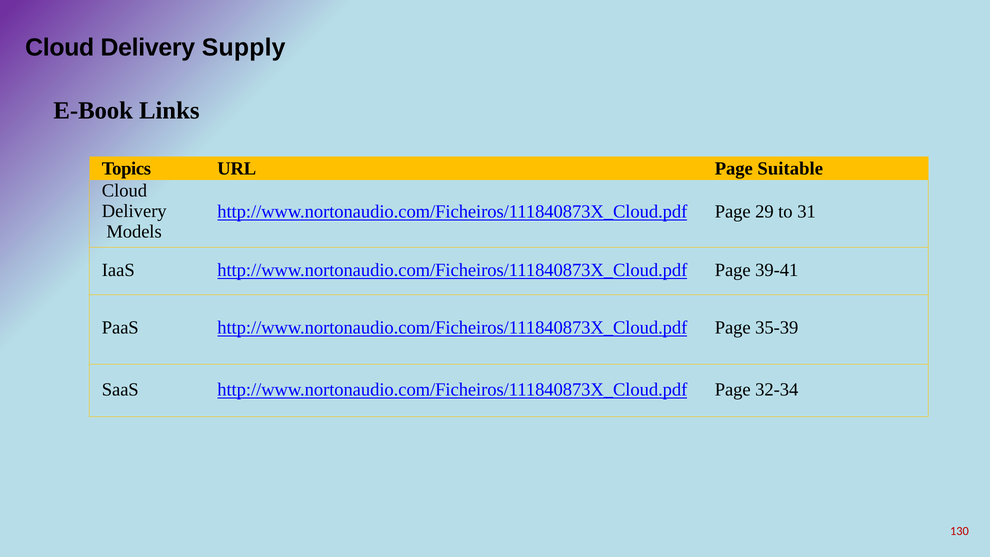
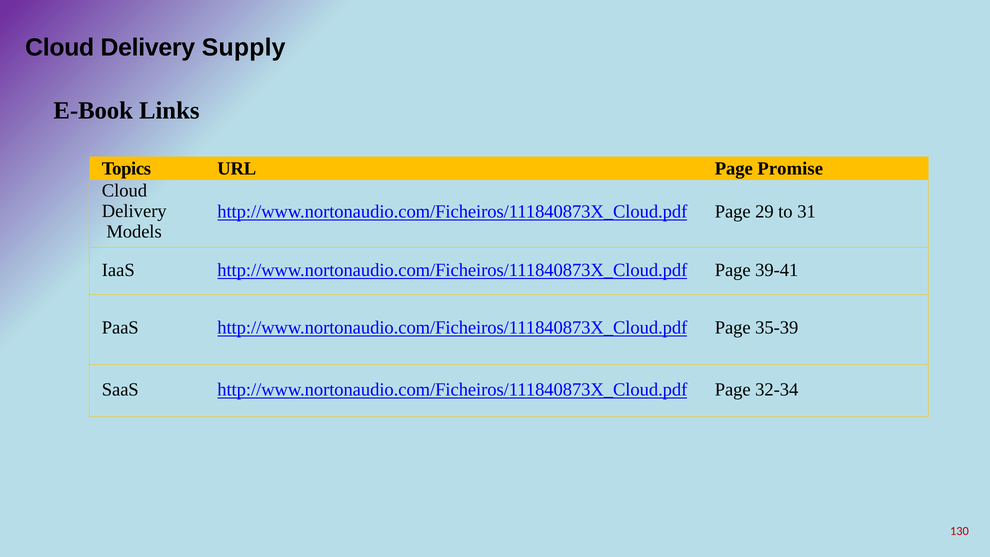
Suitable: Suitable -> Promise
